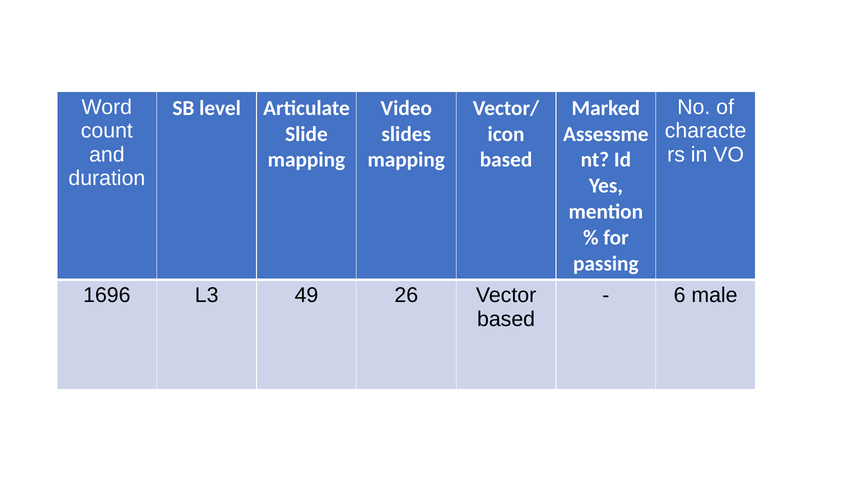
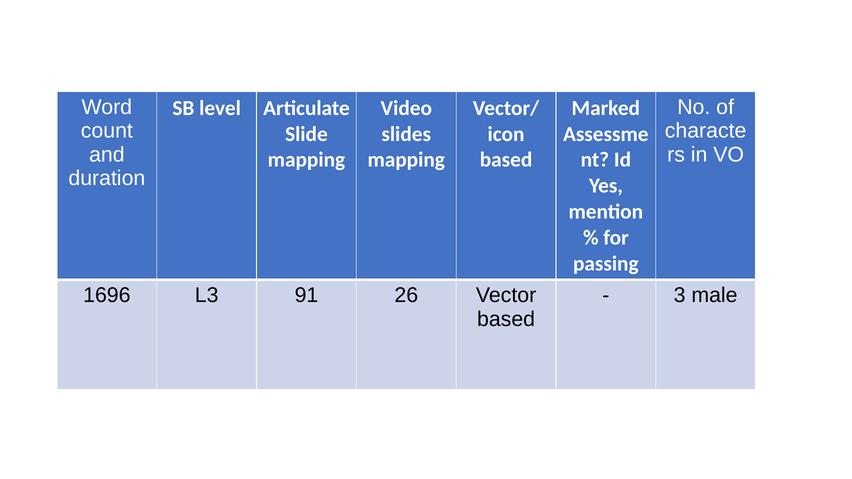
49: 49 -> 91
6: 6 -> 3
